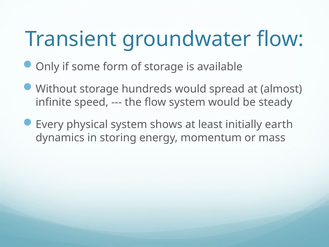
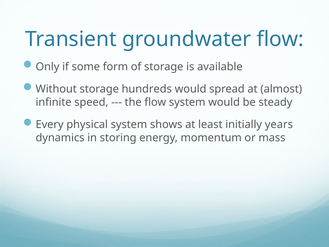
earth: earth -> years
